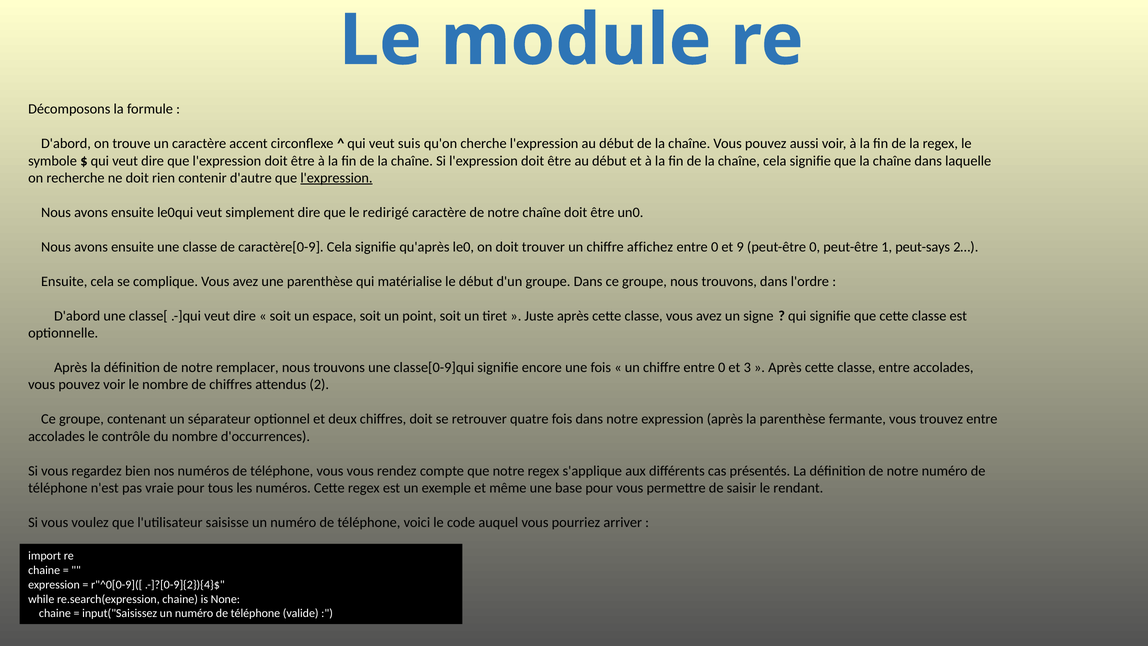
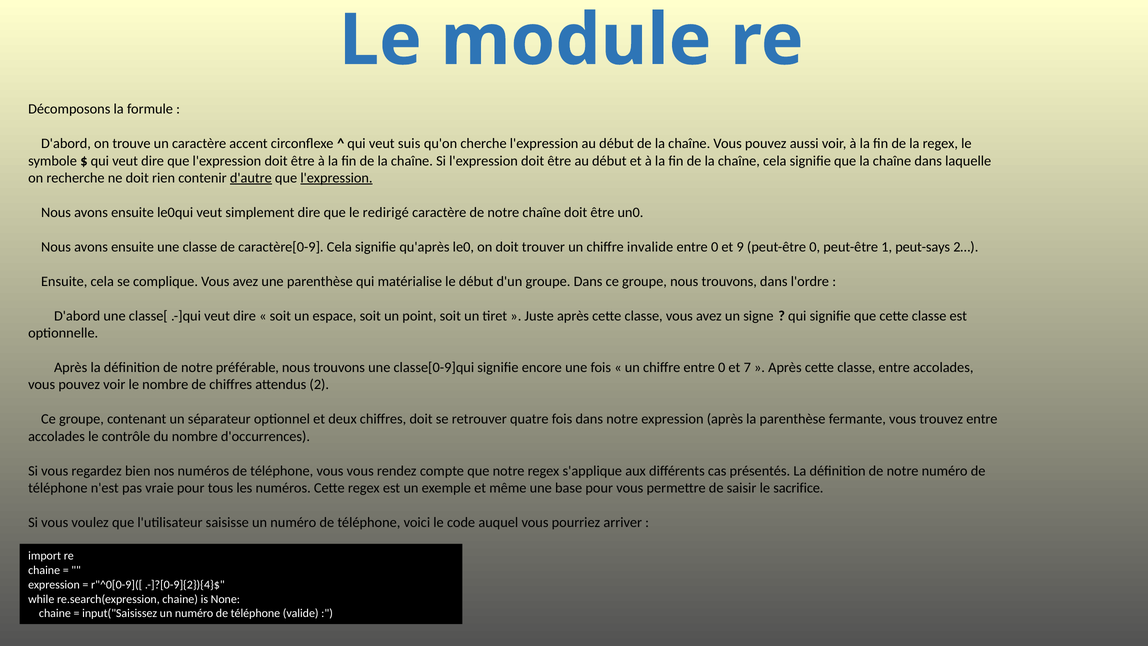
d'autre underline: none -> present
affichez: affichez -> invalide
remplacer: remplacer -> préférable
3: 3 -> 7
rendant: rendant -> sacrifice
